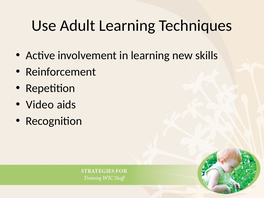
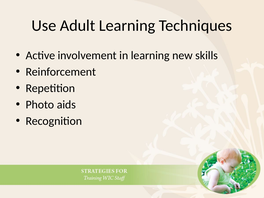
Video: Video -> Photo
